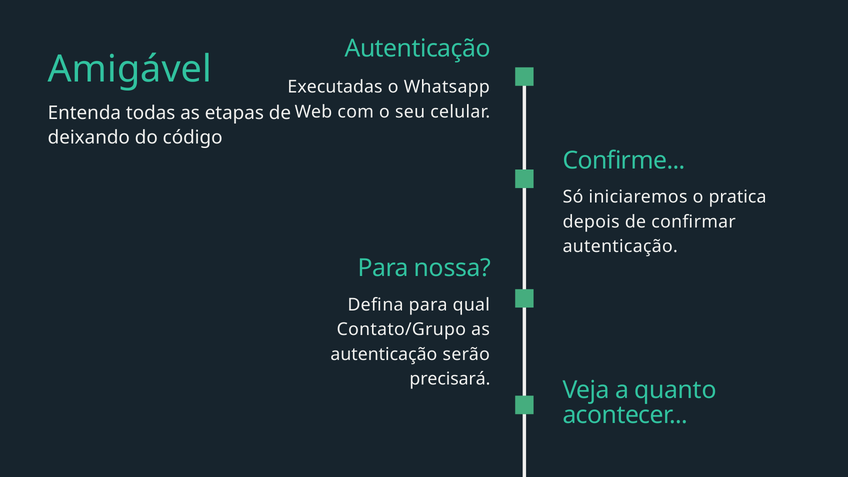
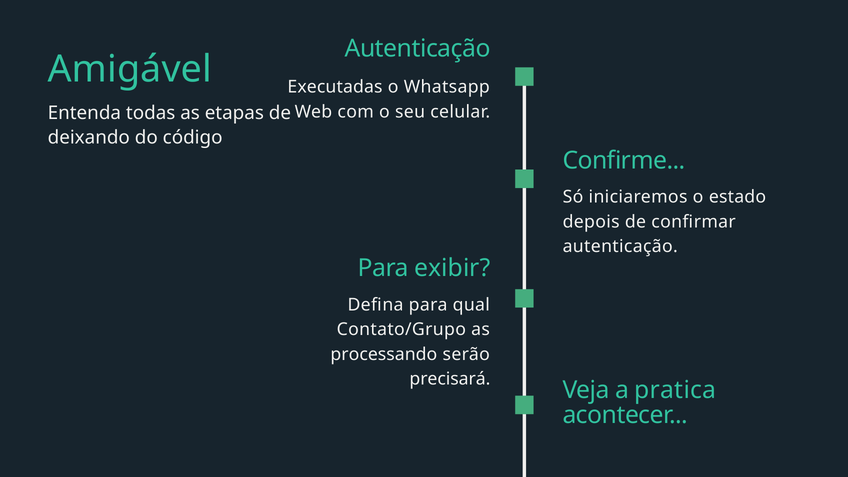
pratica: pratica -> estado
nossa: nossa -> exibir
autenticação at (384, 354): autenticação -> processando
quanto: quanto -> pratica
